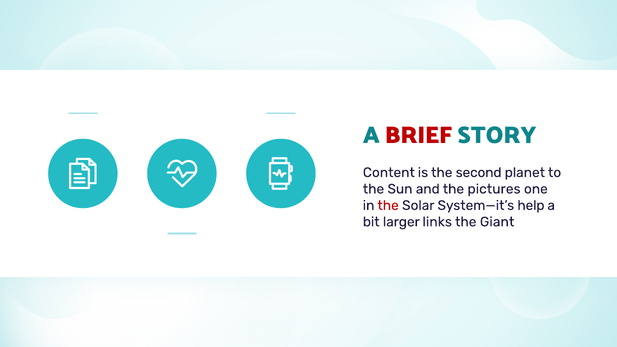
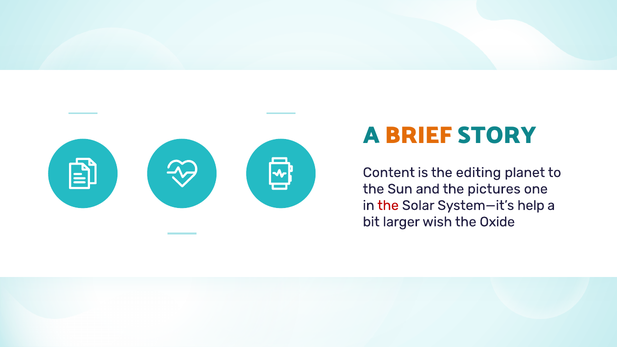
BRIEF colour: red -> orange
second: second -> editing
links: links -> wish
Giant: Giant -> Oxide
